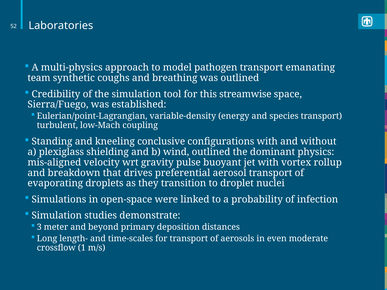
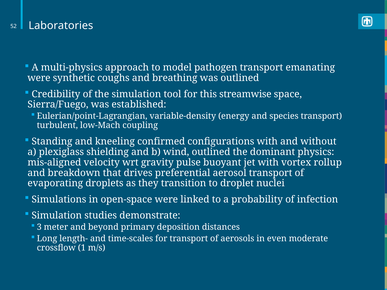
team at (39, 78): team -> were
conclusive: conclusive -> confirmed
